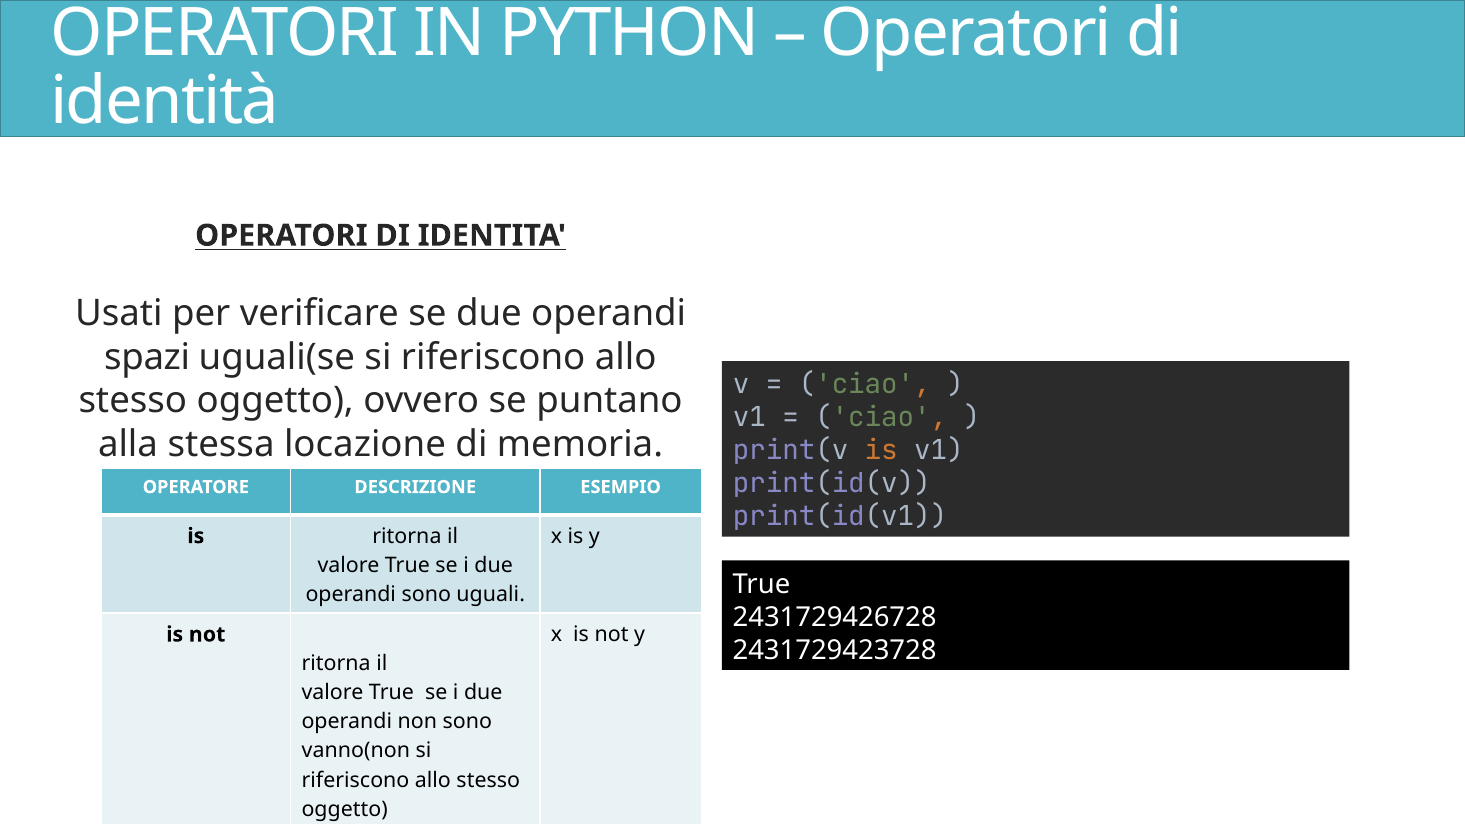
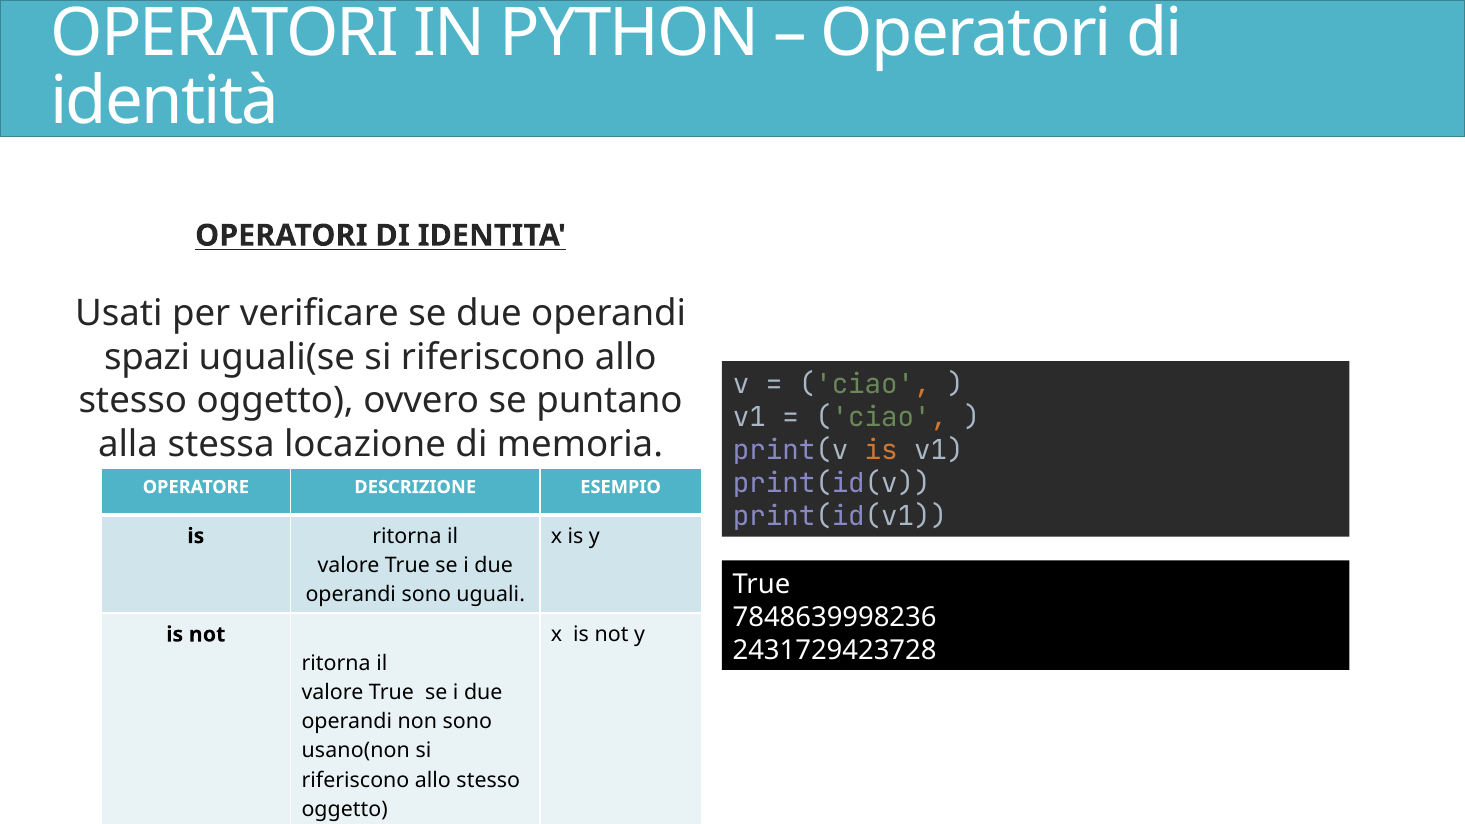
2431729426728: 2431729426728 -> 7848639998236
vanno(non: vanno(non -> usano(non
